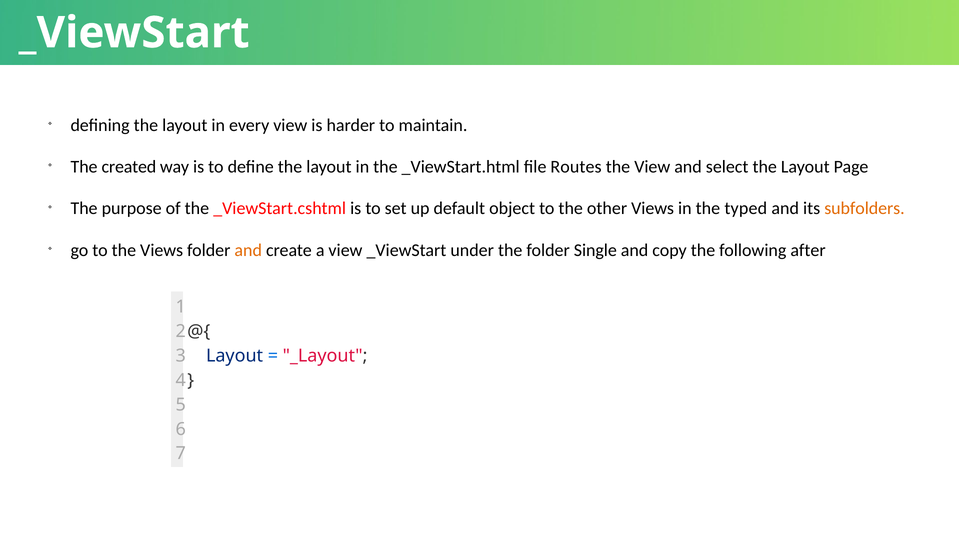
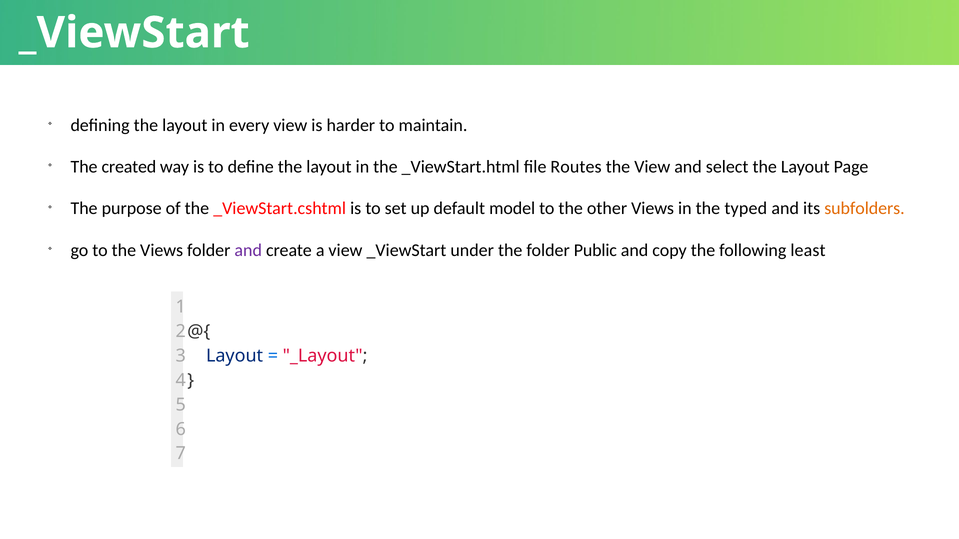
object: object -> model
and at (248, 250) colour: orange -> purple
Single: Single -> Public
after: after -> least
